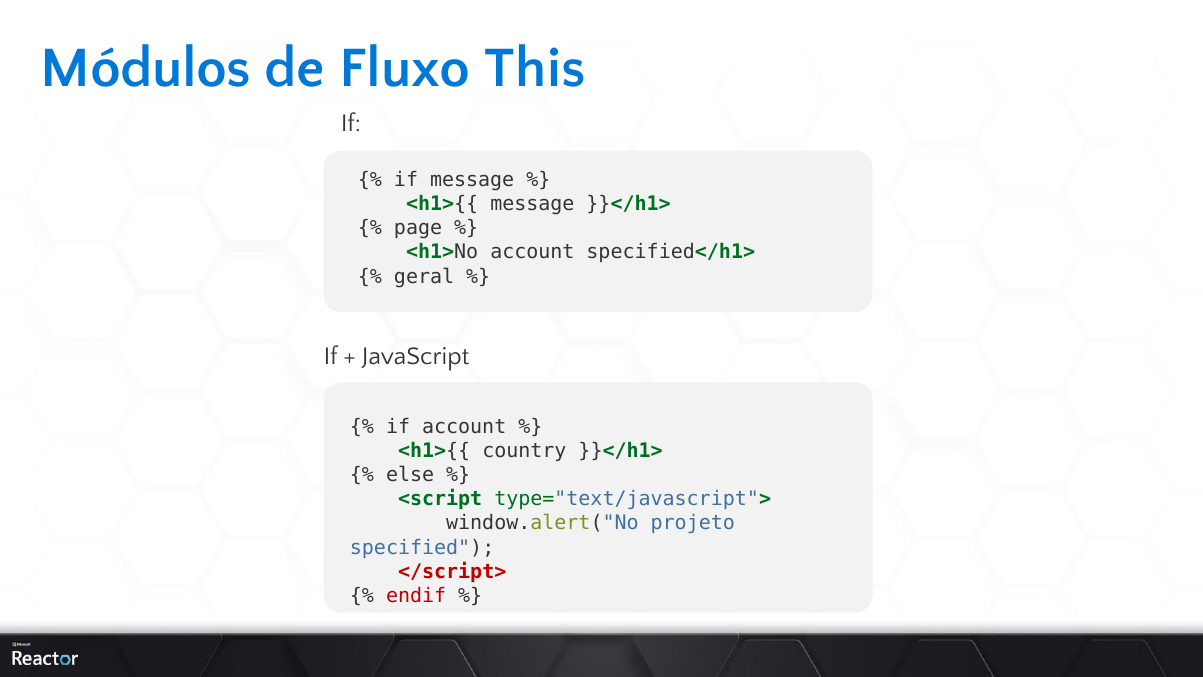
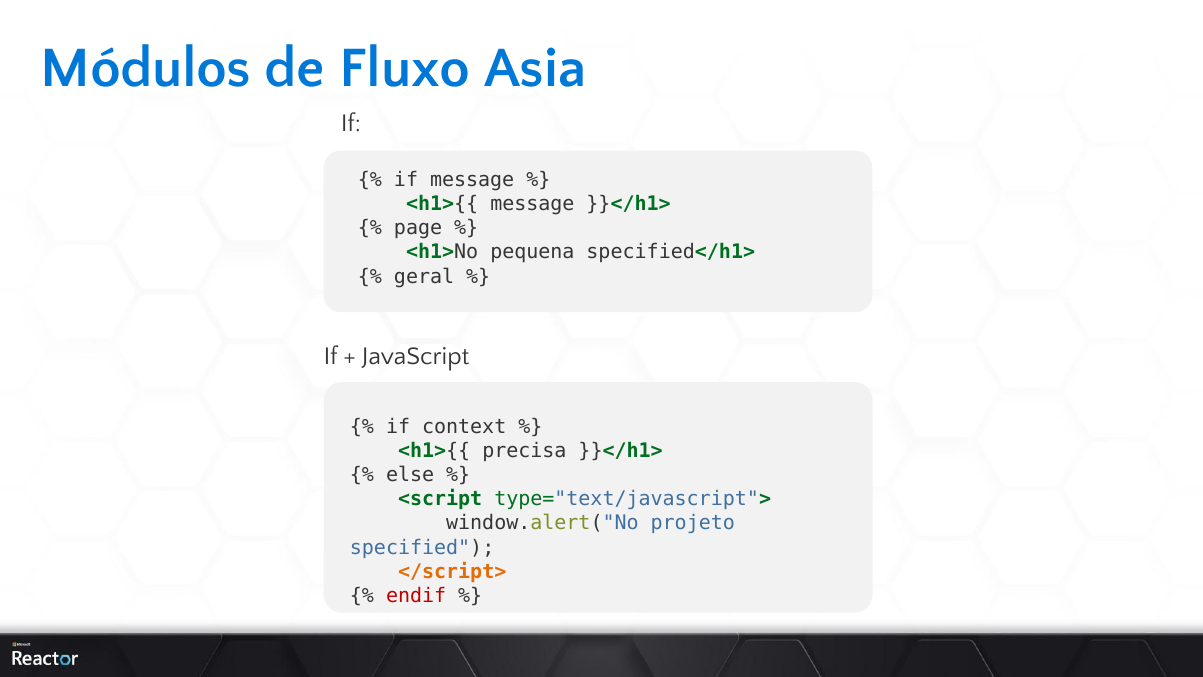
This: This -> Asia
<h1>No account: account -> pequena
if account: account -> context
country: country -> precisa
</script> colour: red -> orange
